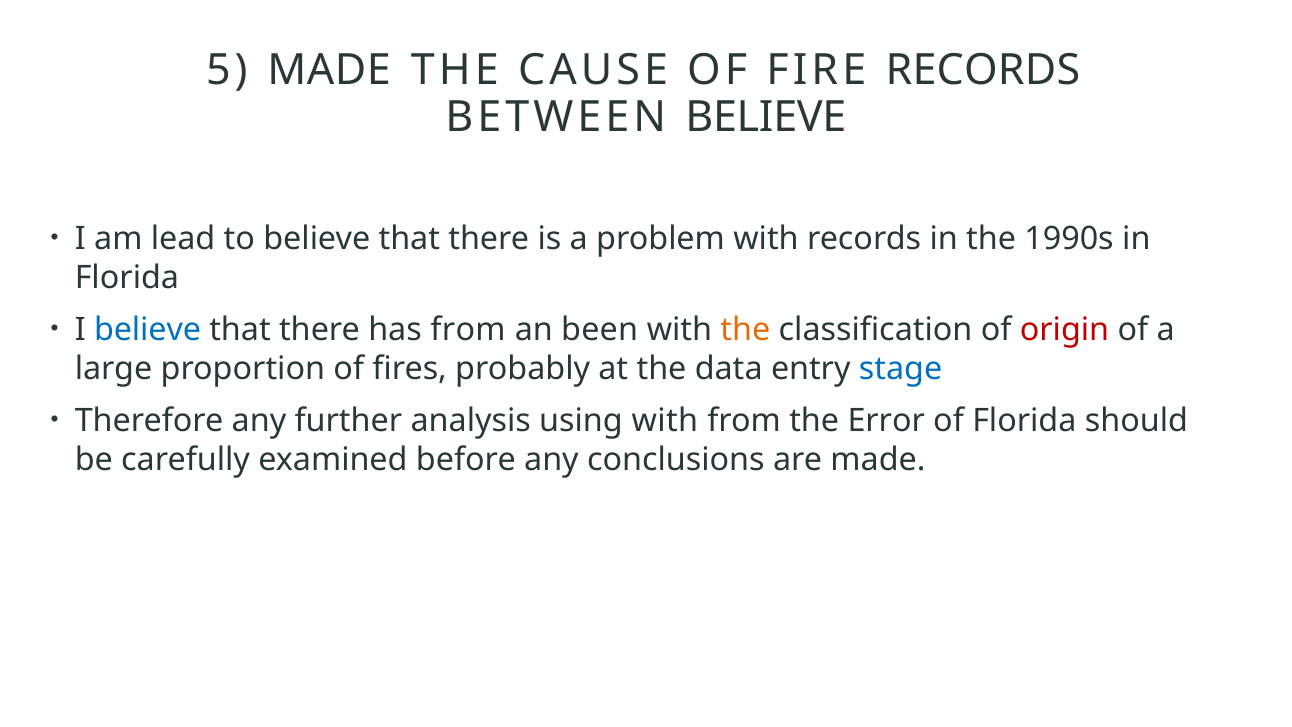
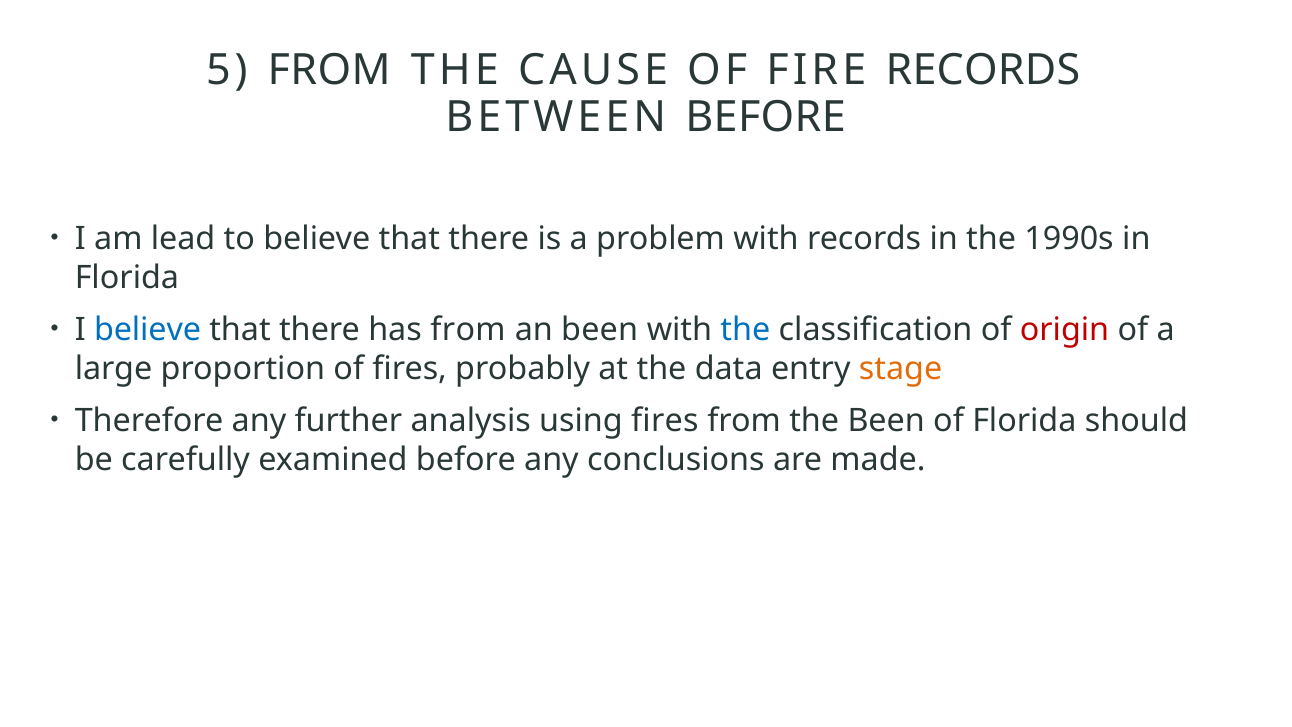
5 MADE: MADE -> FROM
BETWEEN BELIEVE: BELIEVE -> BEFORE
the at (745, 330) colour: orange -> blue
stage colour: blue -> orange
using with: with -> fires
the Error: Error -> Been
